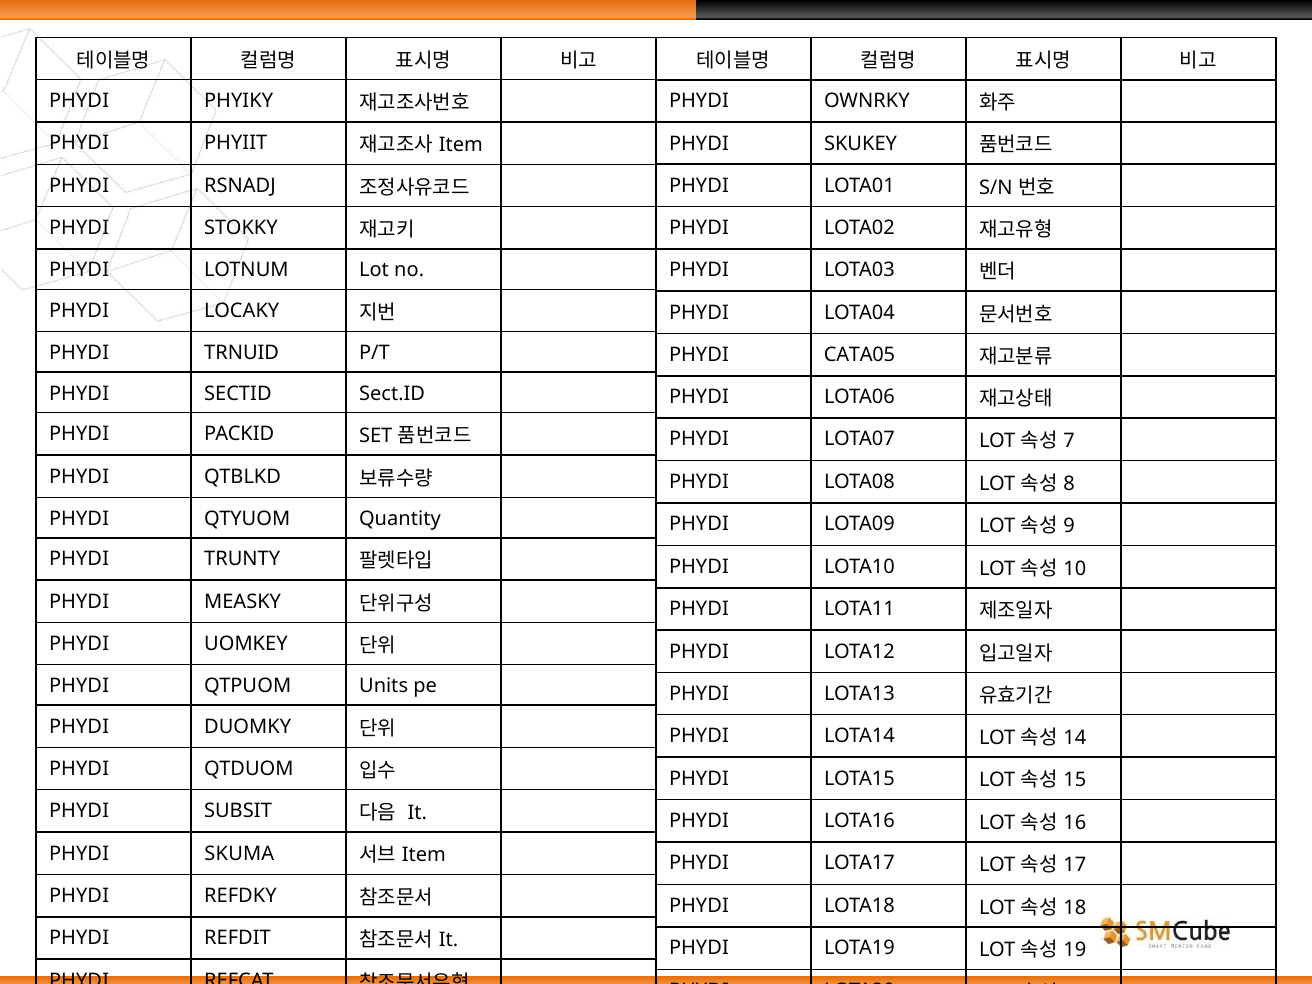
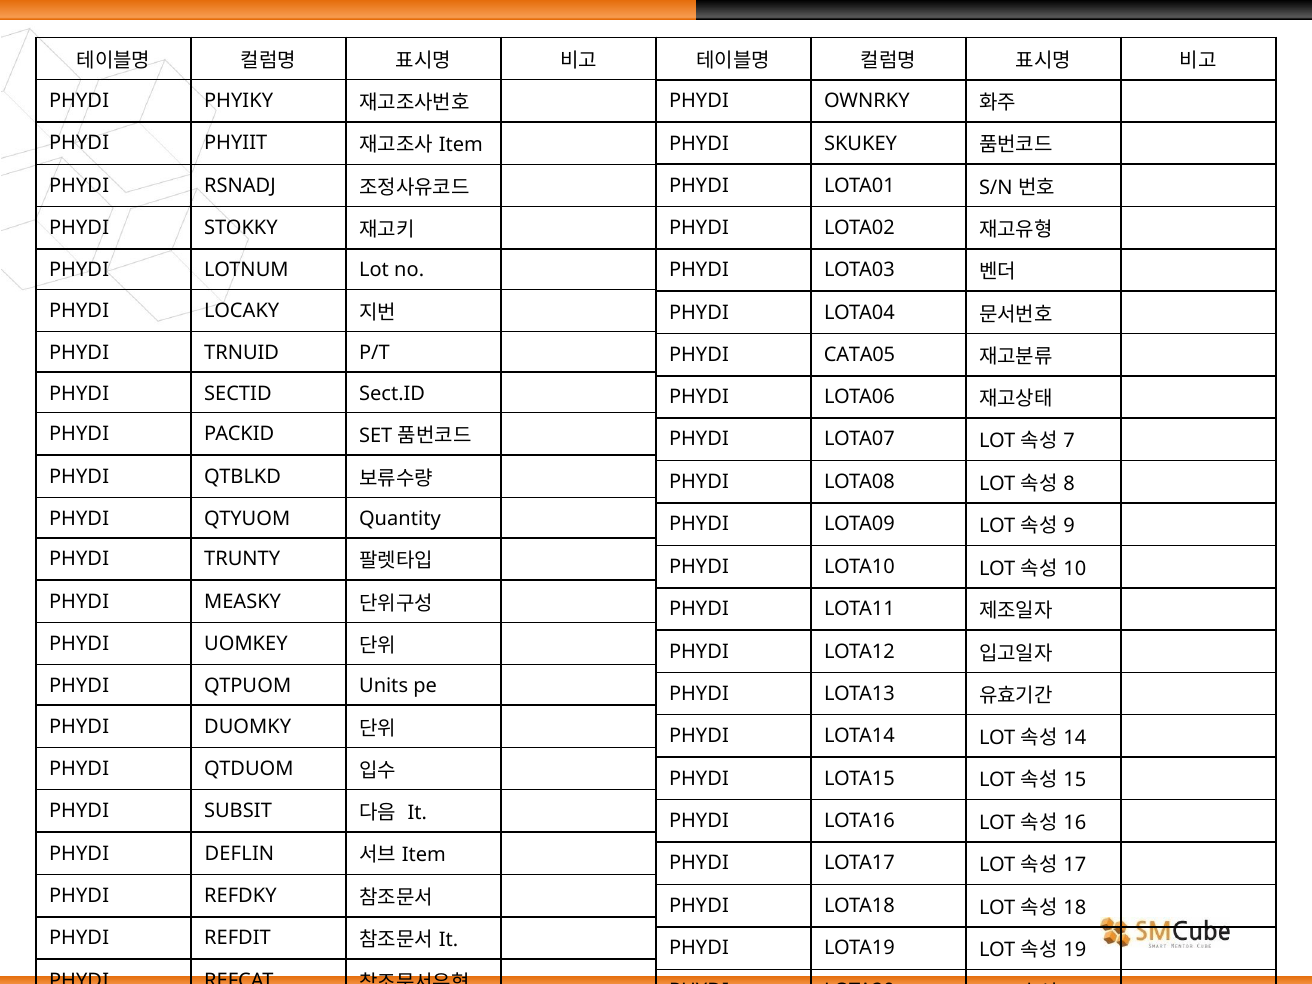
SKUMA: SKUMA -> DEFLIN
